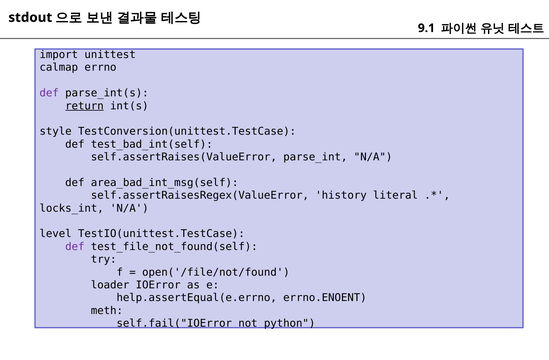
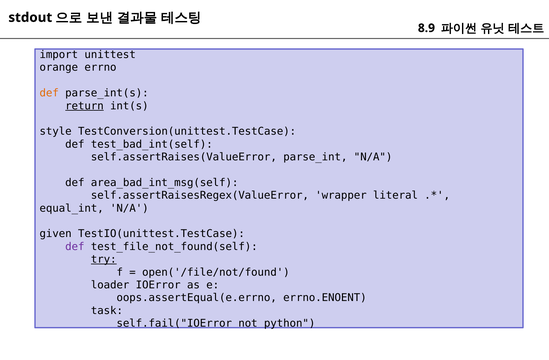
9.1: 9.1 -> 8.9
calmap: calmap -> orange
def at (49, 93) colour: purple -> orange
history: history -> wrapper
locks_int: locks_int -> equal_int
level: level -> given
try underline: none -> present
help.assertEqual(e.errno: help.assertEqual(e.errno -> oops.assertEqual(e.errno
meth: meth -> task
